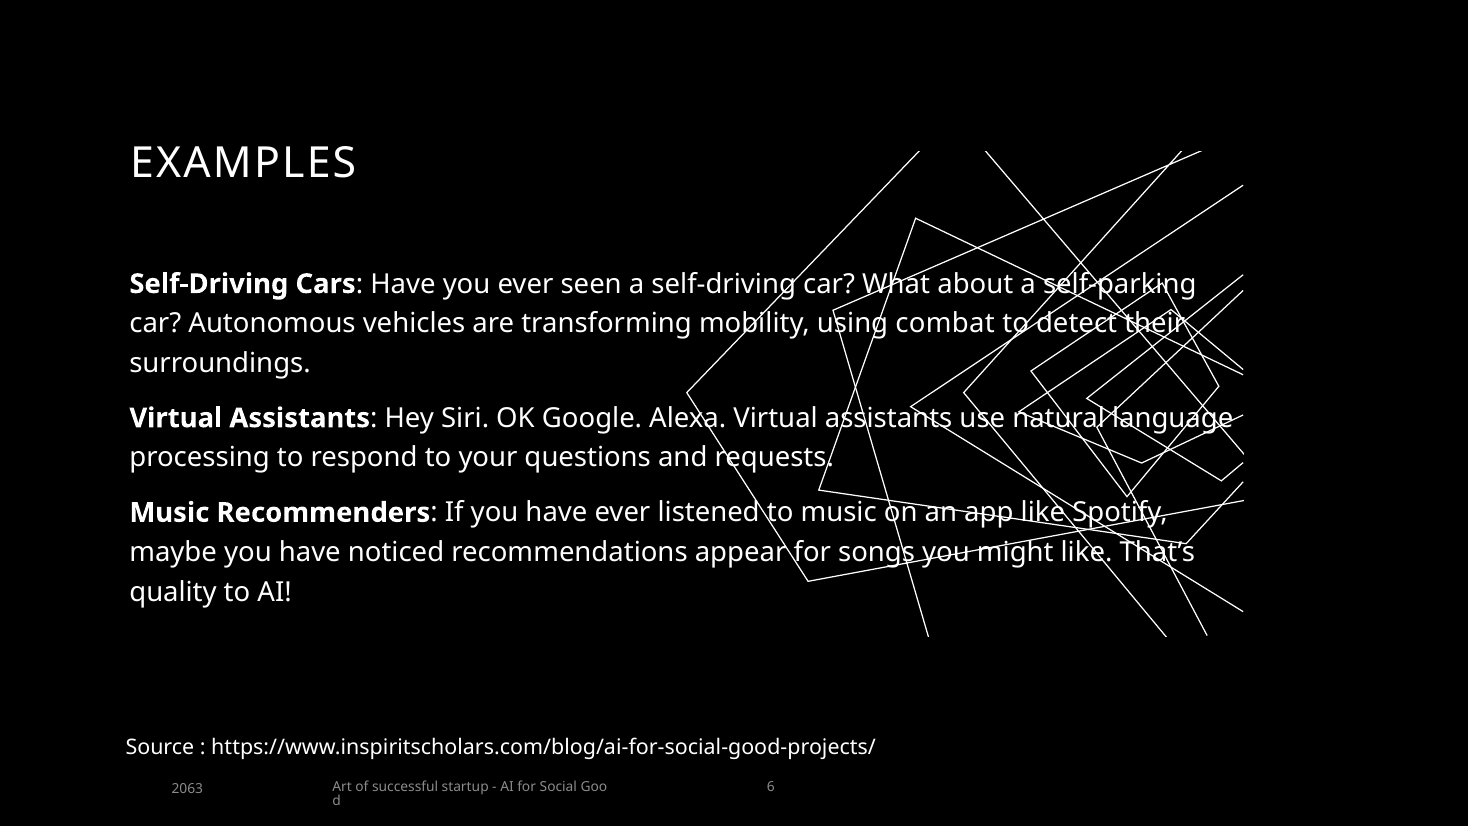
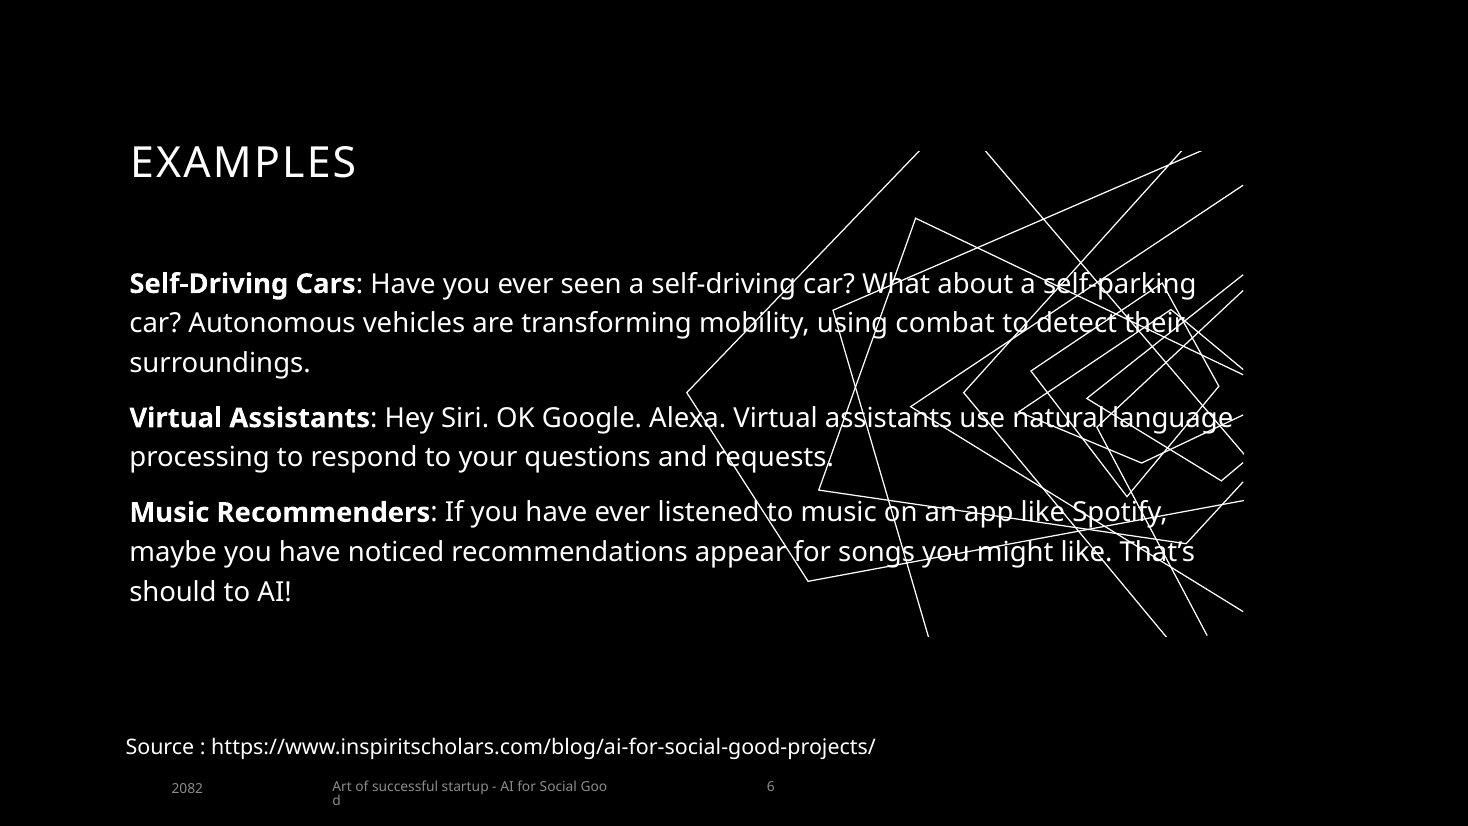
quality: quality -> should
2063: 2063 -> 2082
